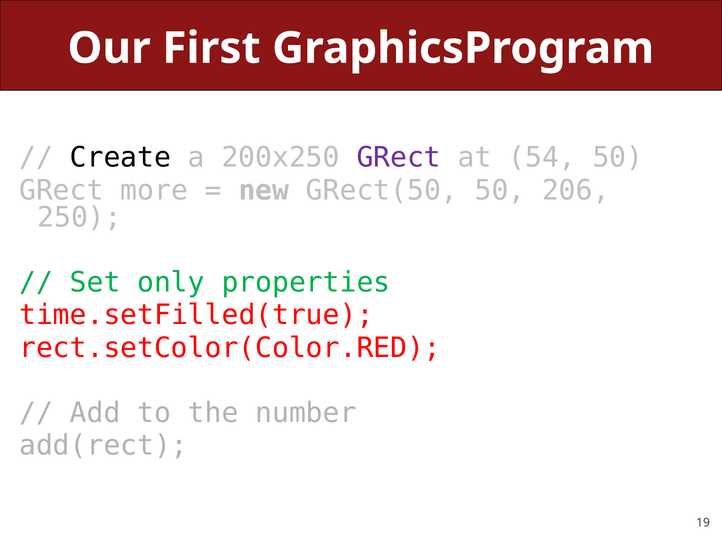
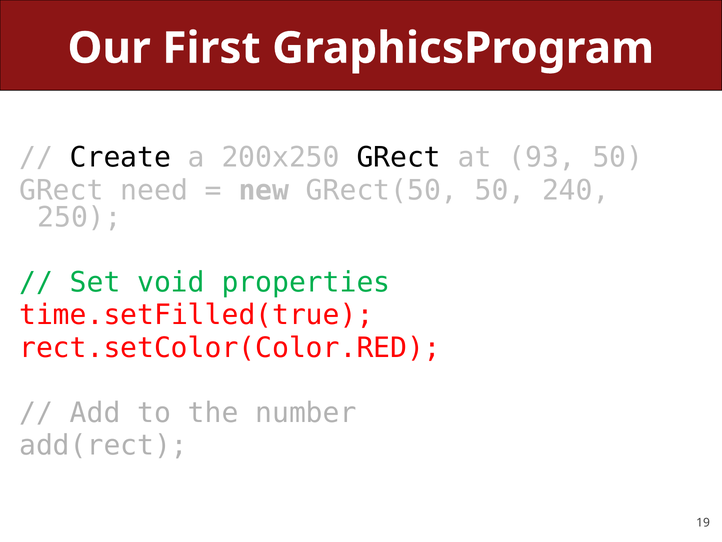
GRect at (399, 158) colour: purple -> black
54: 54 -> 93
more: more -> need
206: 206 -> 240
only: only -> void
